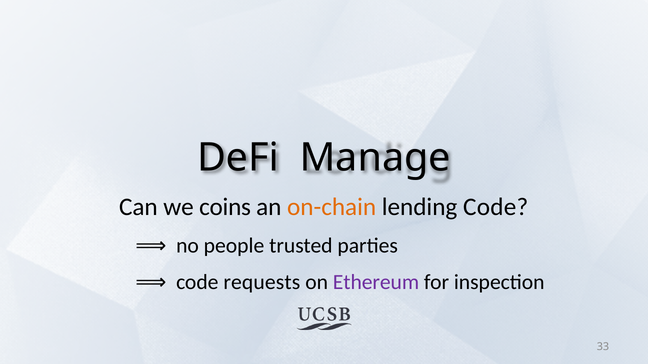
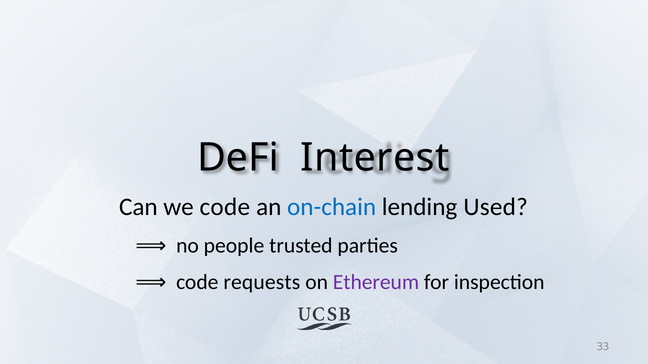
Manage: Manage -> Interest
we coins: coins -> code
on-chain colour: orange -> blue
lending Code: Code -> Used
